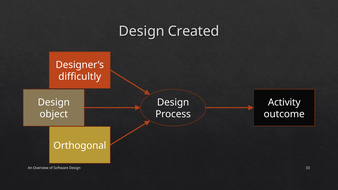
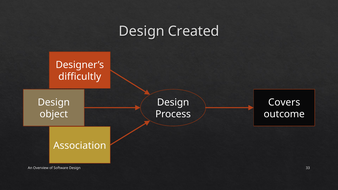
Activity: Activity -> Covers
Orthogonal: Orthogonal -> Association
